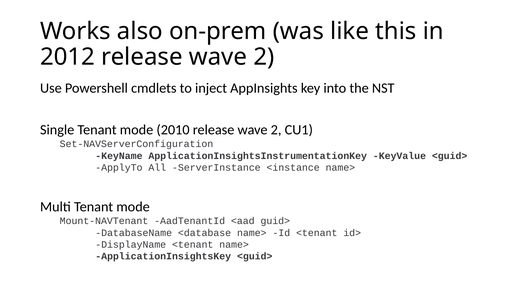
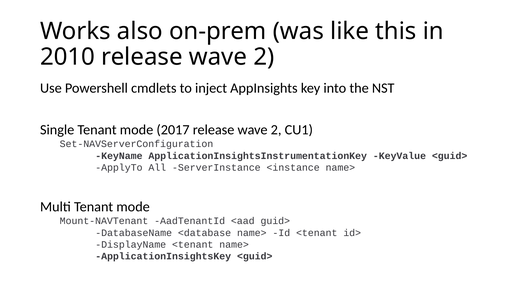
2012: 2012 -> 2010
2010: 2010 -> 2017
